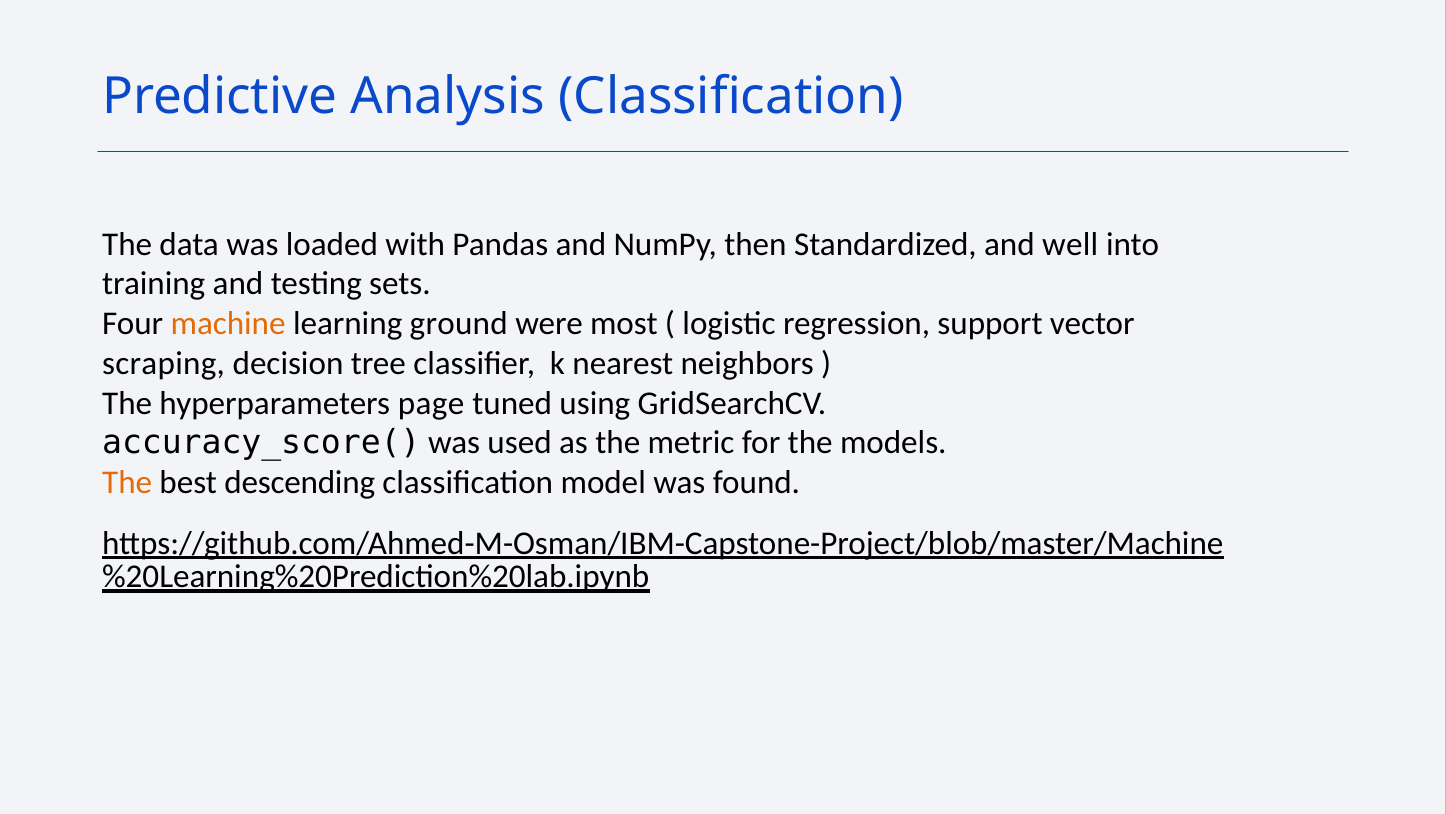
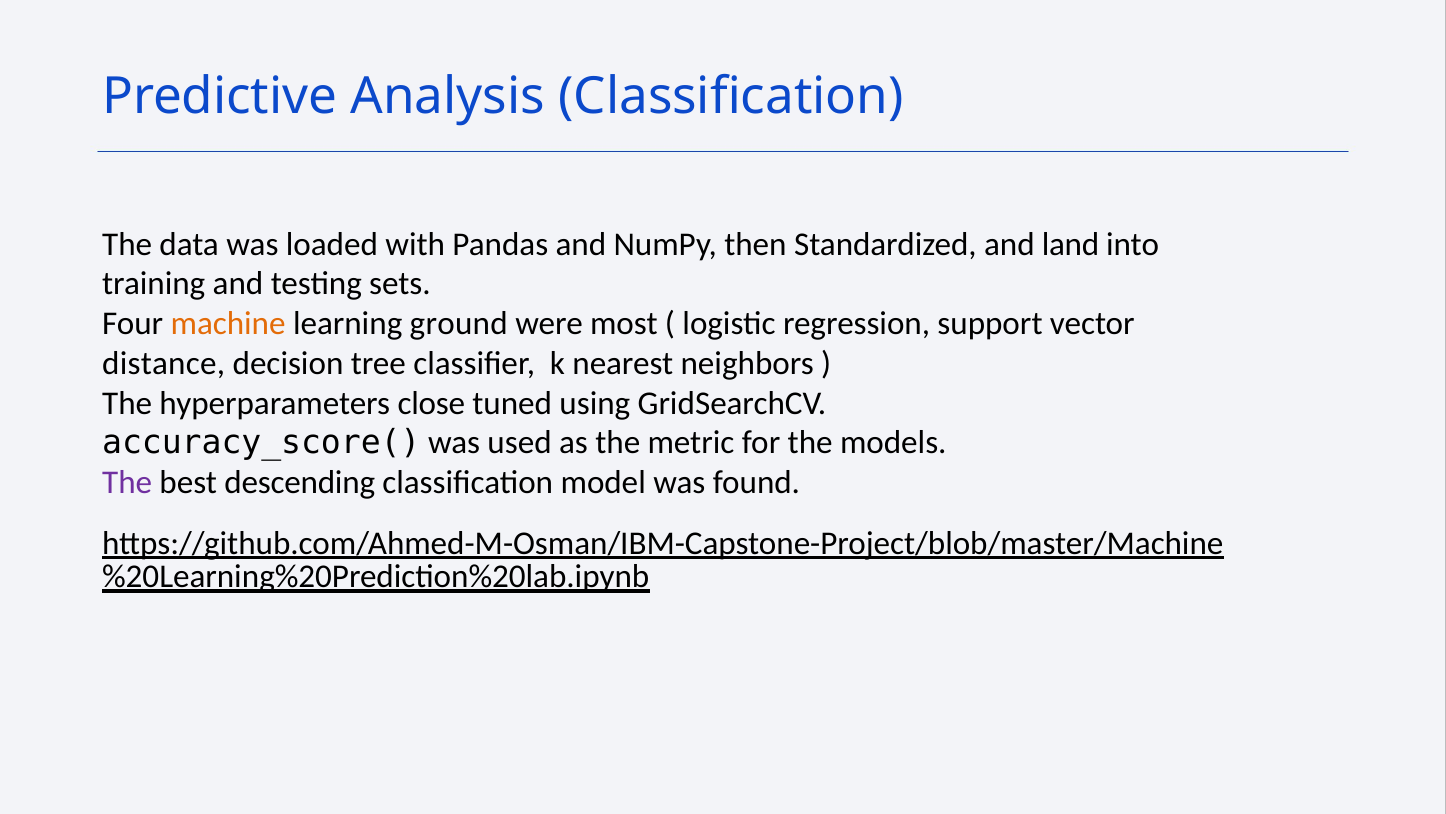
well: well -> land
scraping: scraping -> distance
page: page -> close
The at (127, 482) colour: orange -> purple
